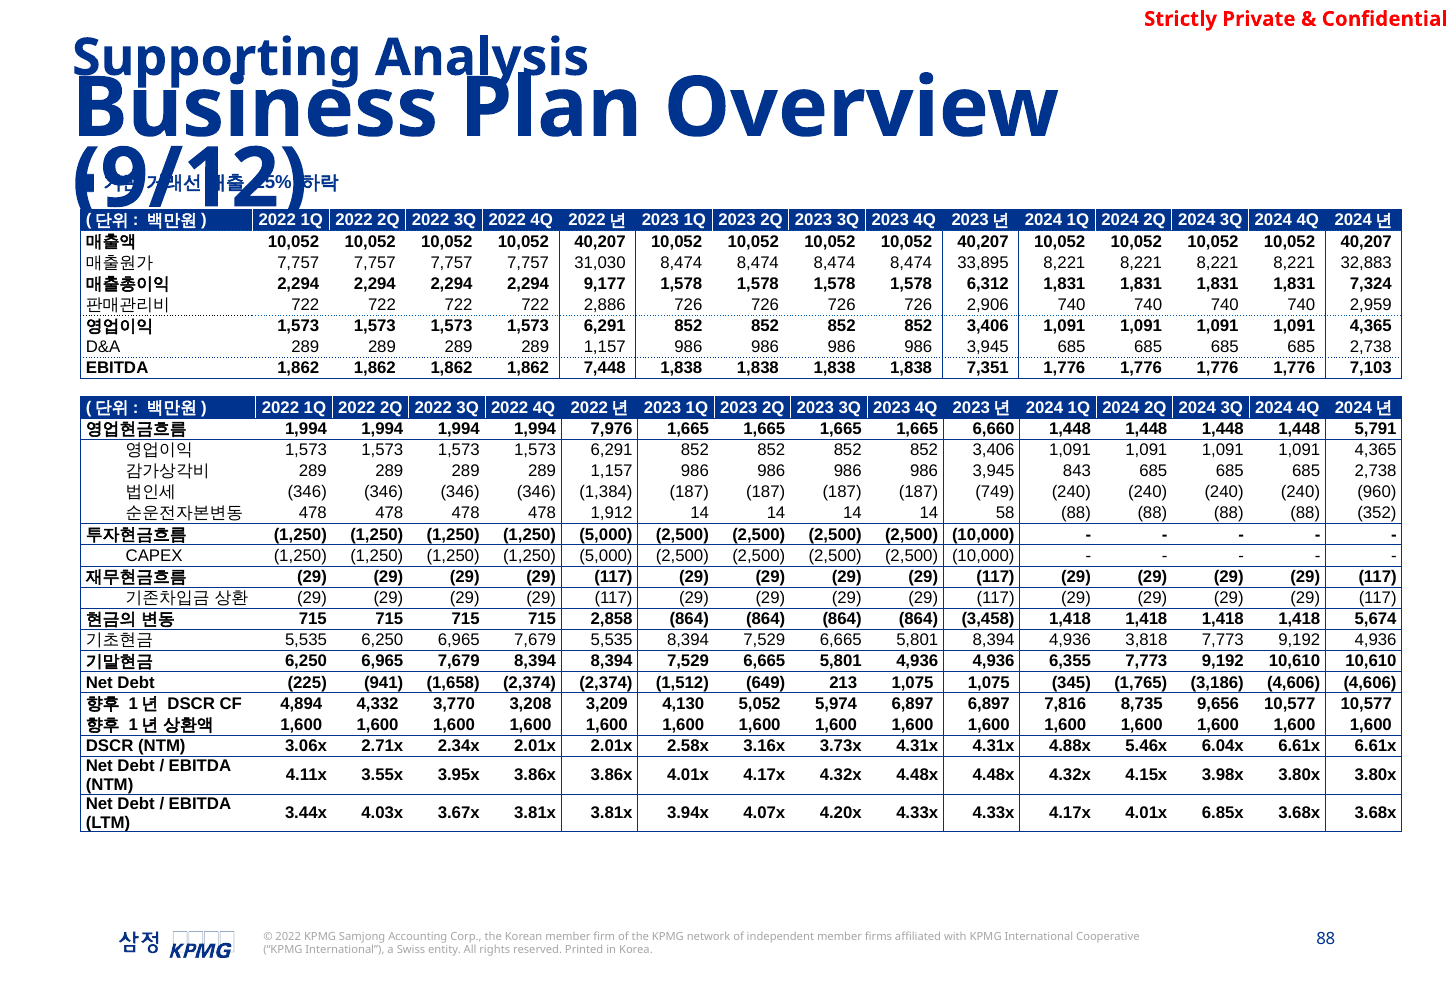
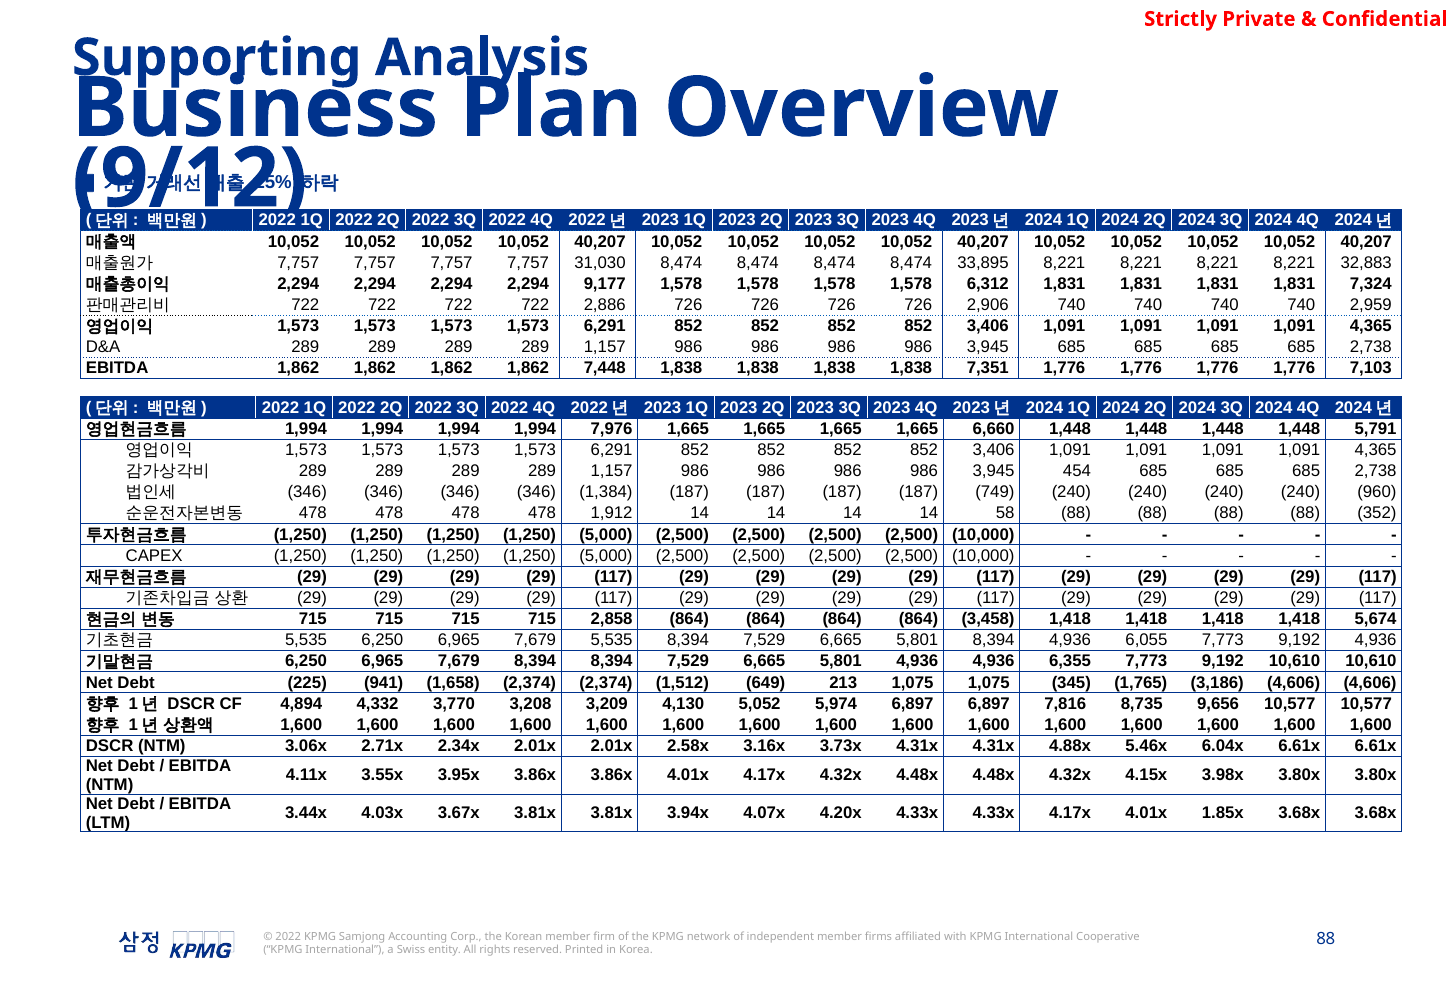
843: 843 -> 454
3,818: 3,818 -> 6,055
6.85x: 6.85x -> 1.85x
